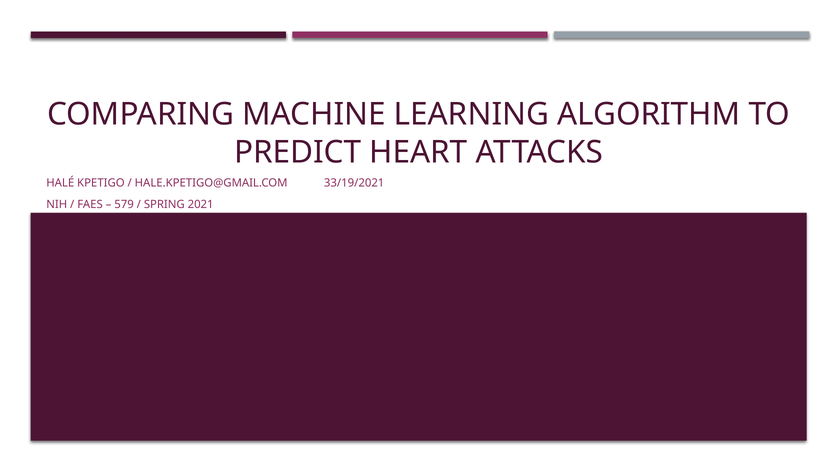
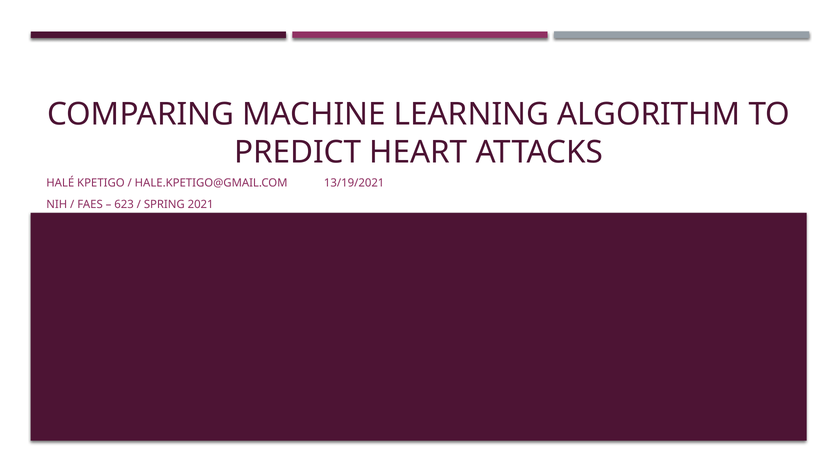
33/19/2021: 33/19/2021 -> 13/19/2021
579: 579 -> 623
